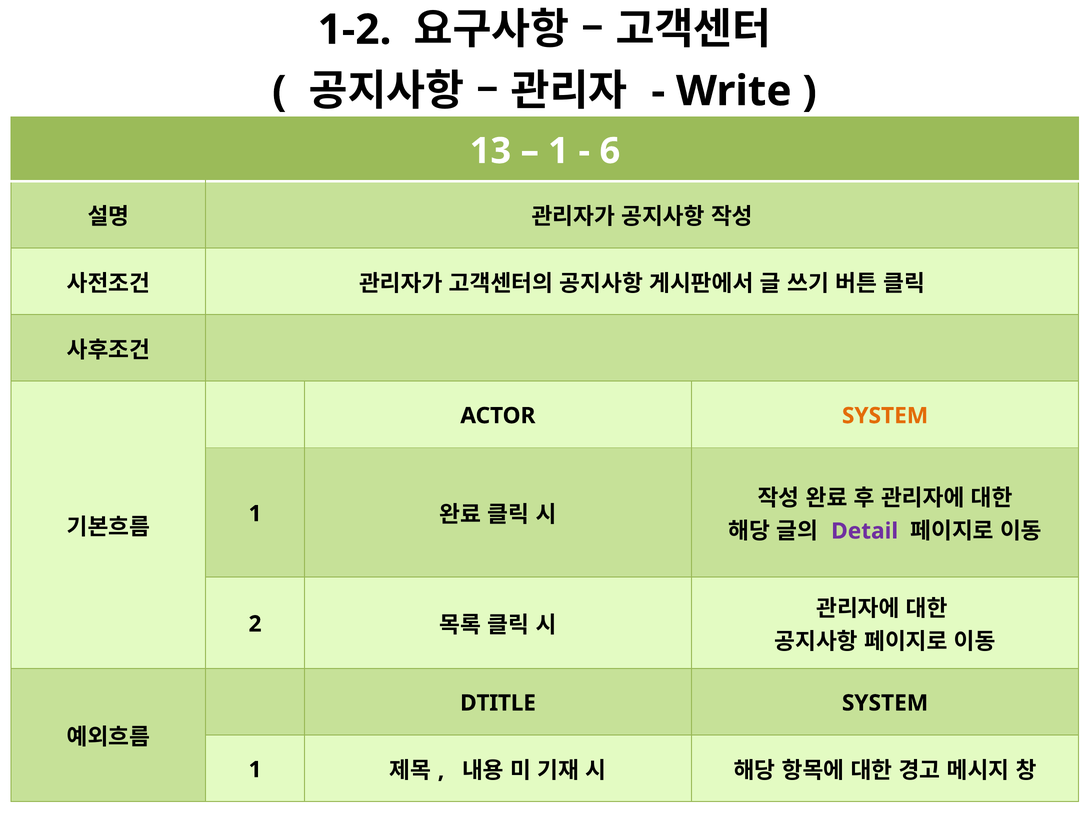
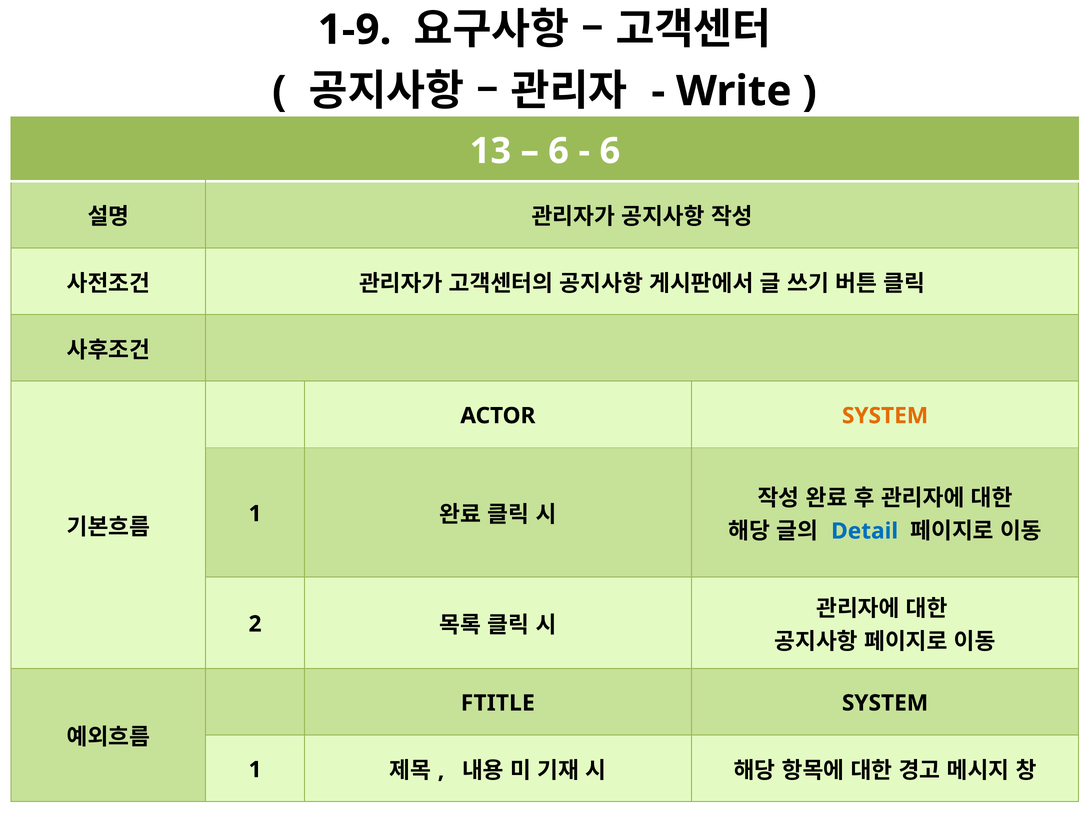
1-2: 1-2 -> 1-9
1 at (559, 151): 1 -> 6
Detail colour: purple -> blue
DTITLE: DTITLE -> FTITLE
